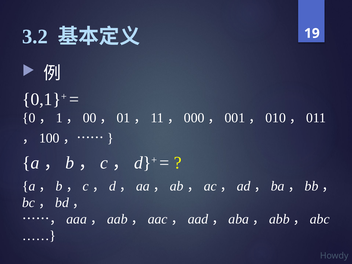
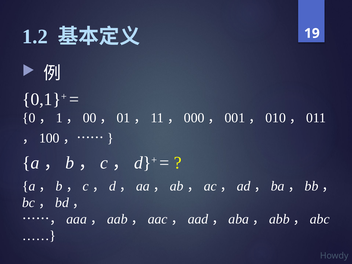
3.2: 3.2 -> 1.2
